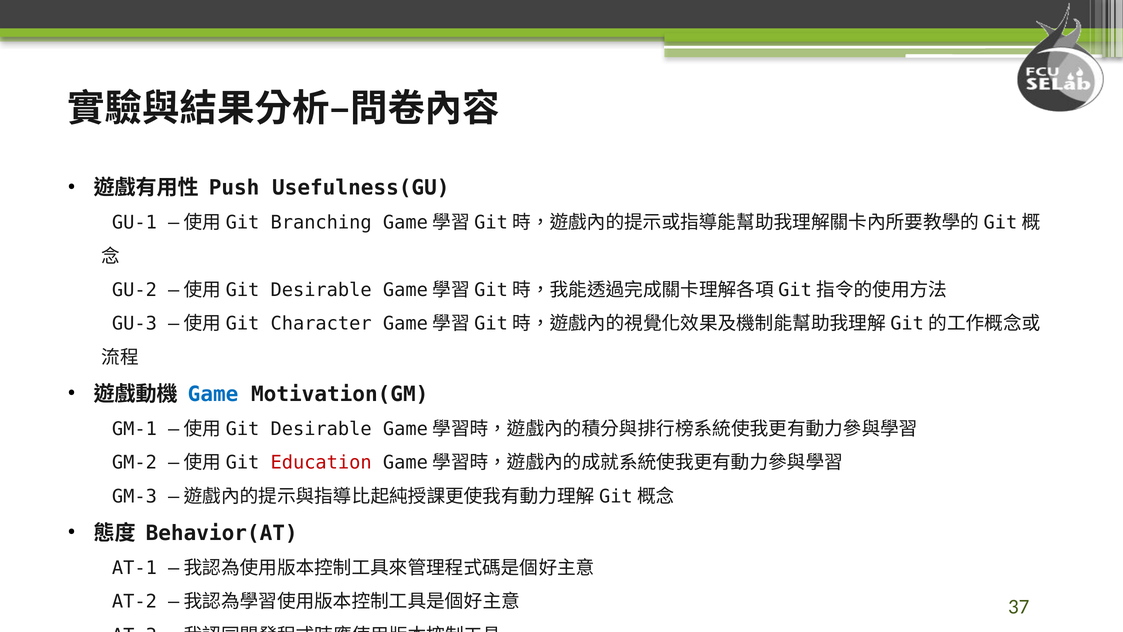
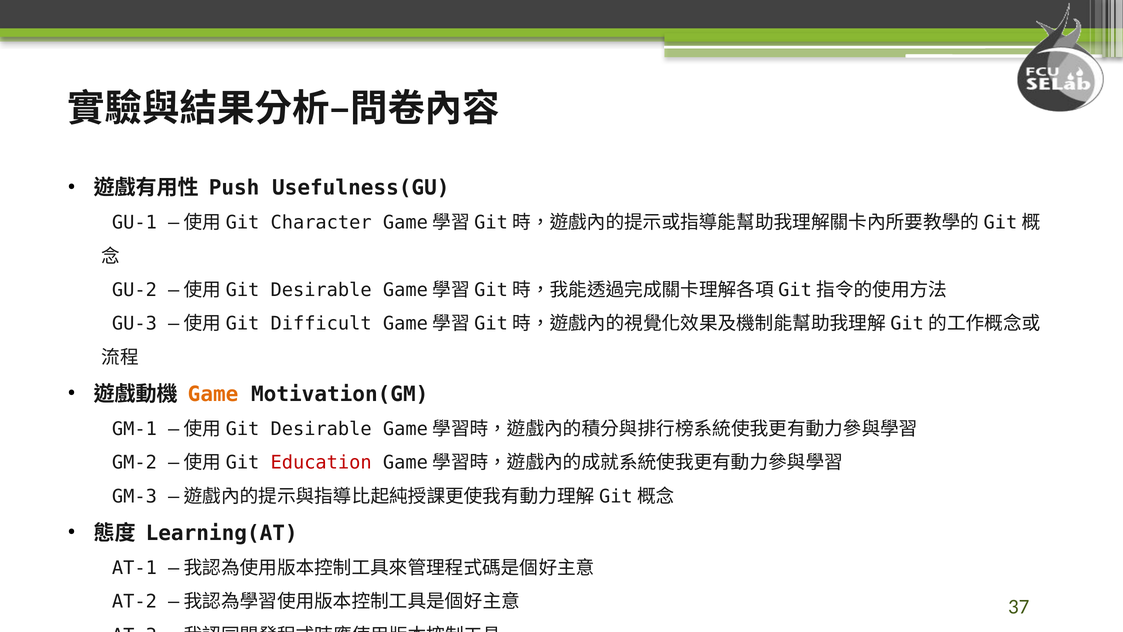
Branching: Branching -> Character
Character: Character -> Difficult
Game colour: blue -> orange
Behavior(AT: Behavior(AT -> Learning(AT
